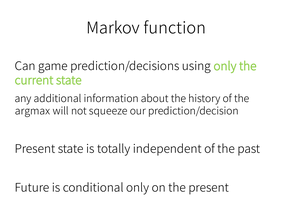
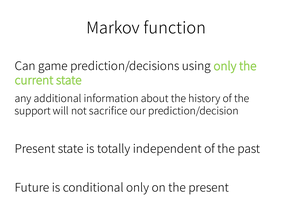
argmax: argmax -> support
squeeze: squeeze -> sacrifice
